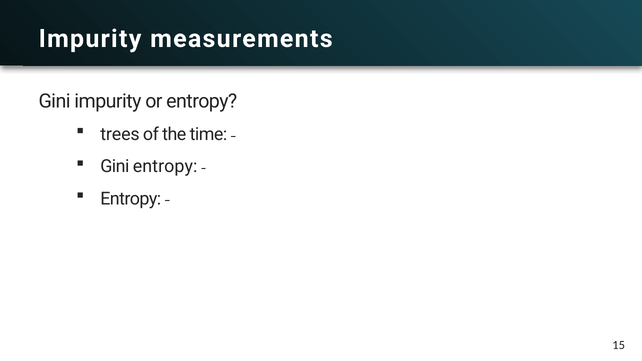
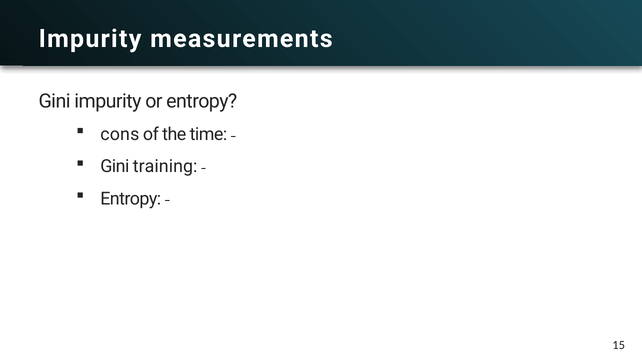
trees: trees -> cons
Gini entropy: entropy -> training
